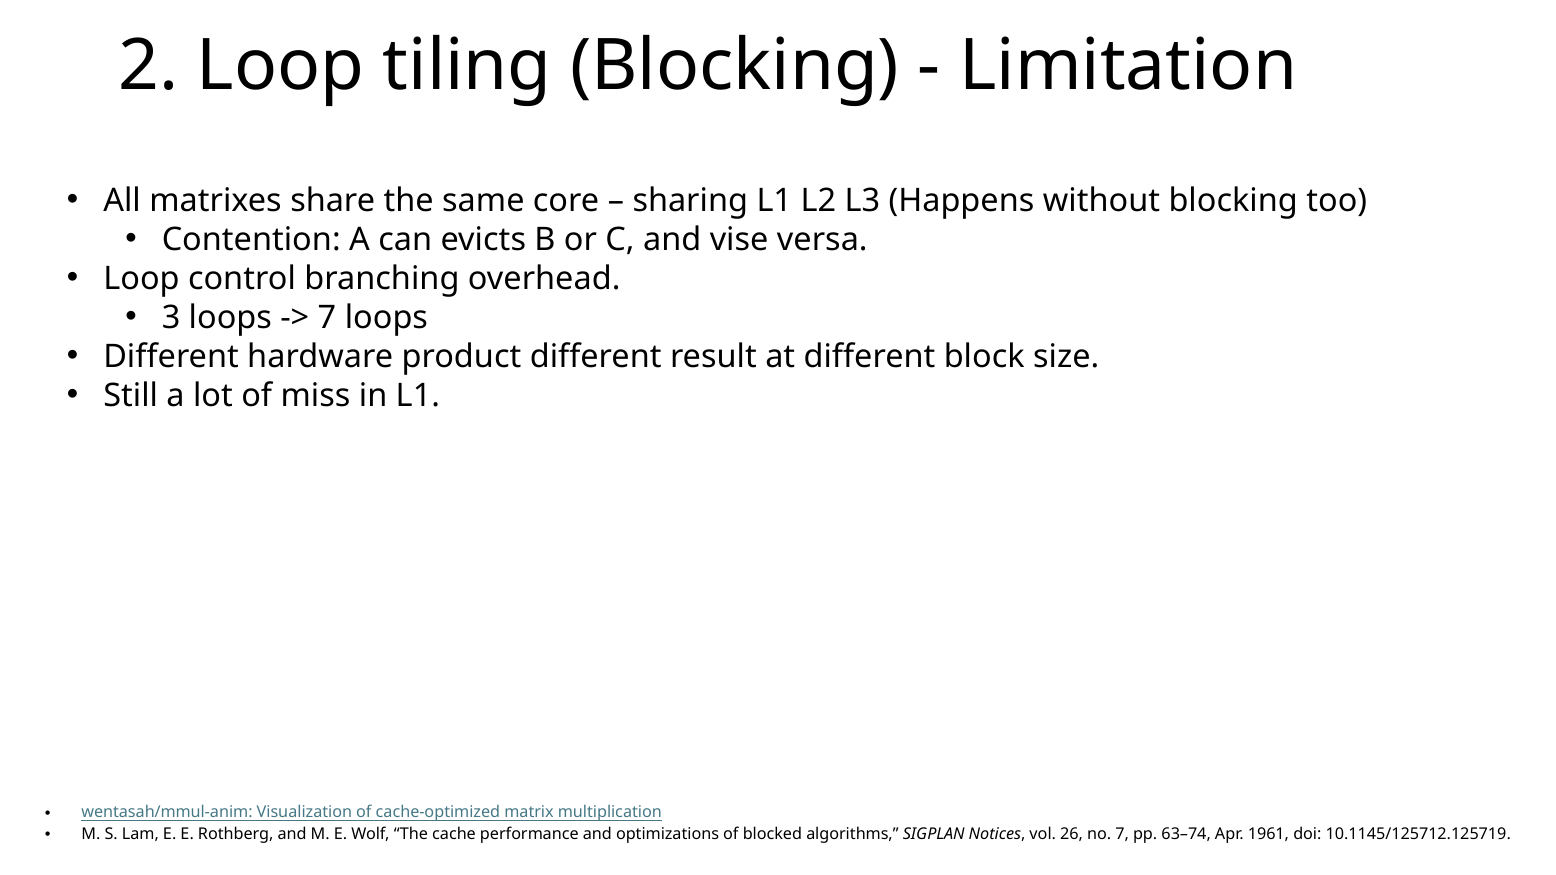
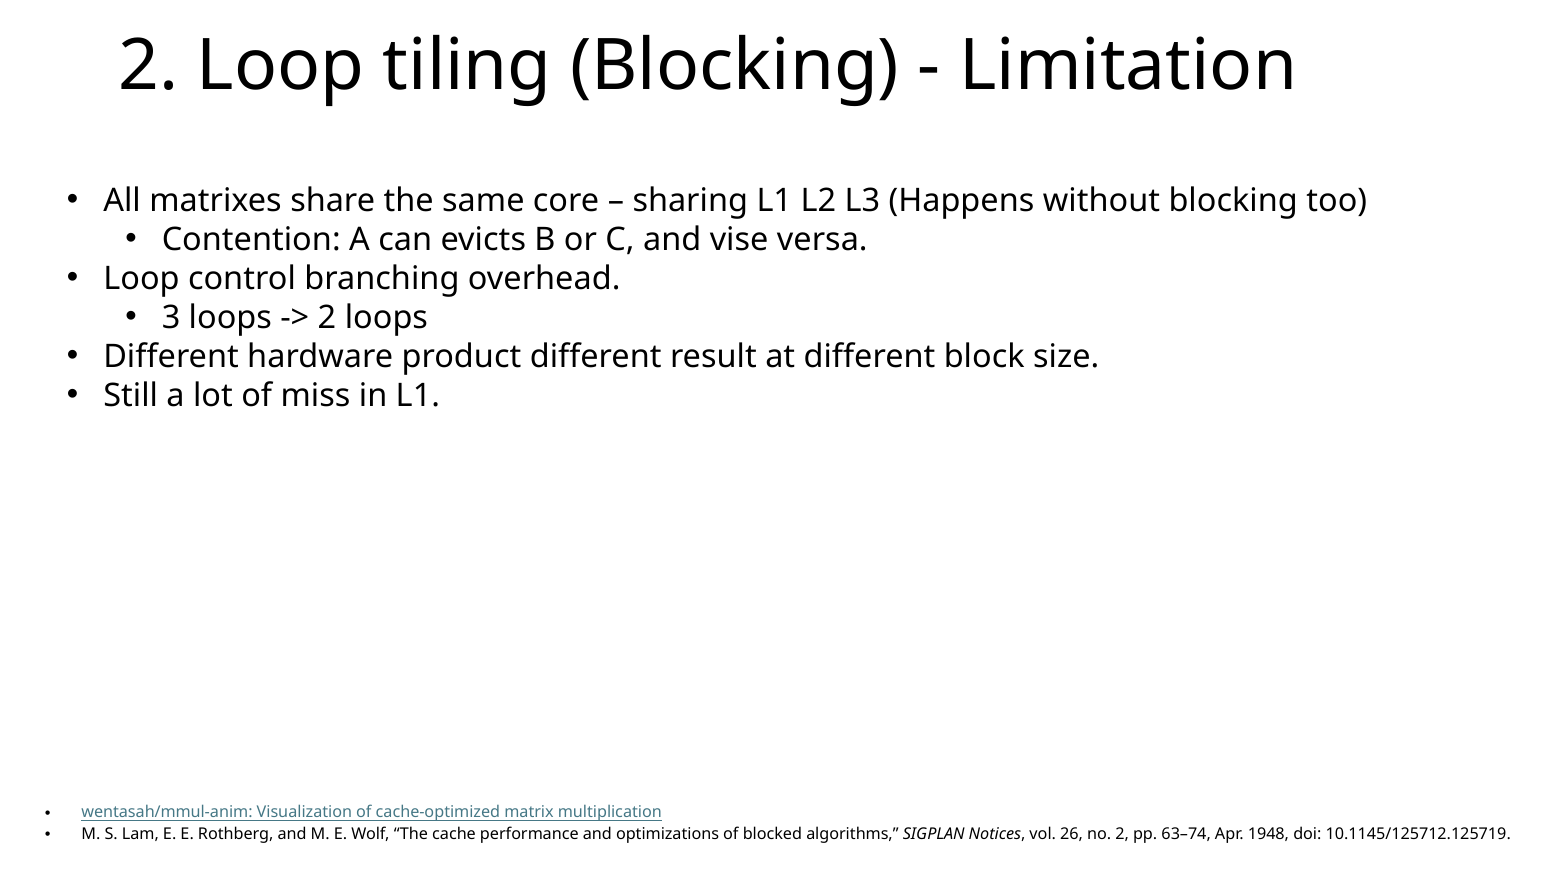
7 at (327, 318): 7 -> 2
no 7: 7 -> 2
1961: 1961 -> 1948
